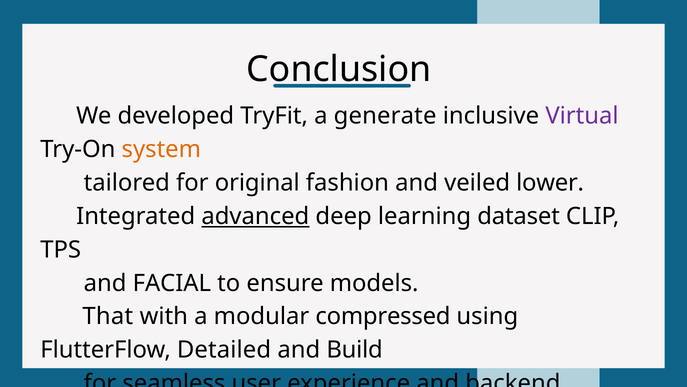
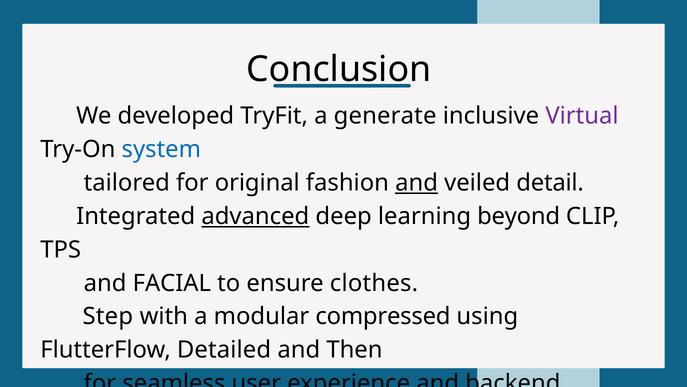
system colour: orange -> blue
and at (417, 183) underline: none -> present
veiled lower: lower -> detail
dataset: dataset -> beyond
models: models -> clothes
That: That -> Step
Build: Build -> Then
